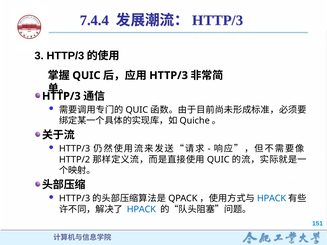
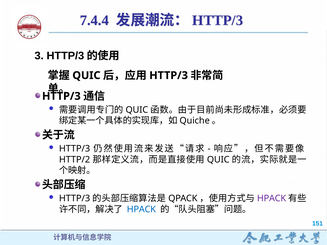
HPACK at (272, 199) colour: blue -> purple
